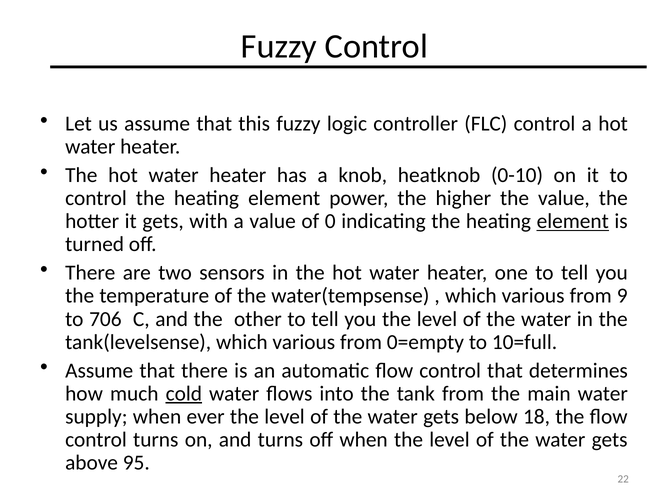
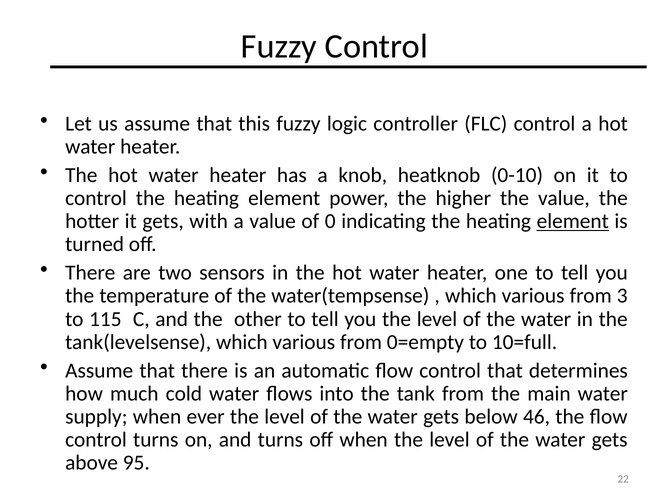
9: 9 -> 3
706: 706 -> 115
cold underline: present -> none
18: 18 -> 46
